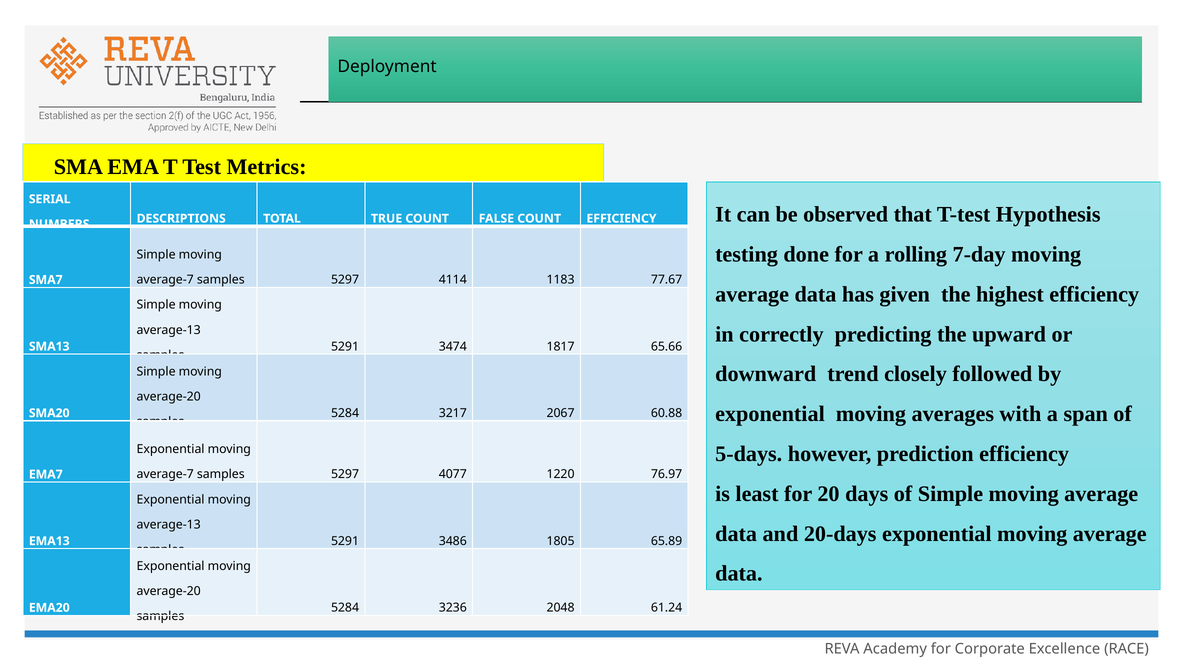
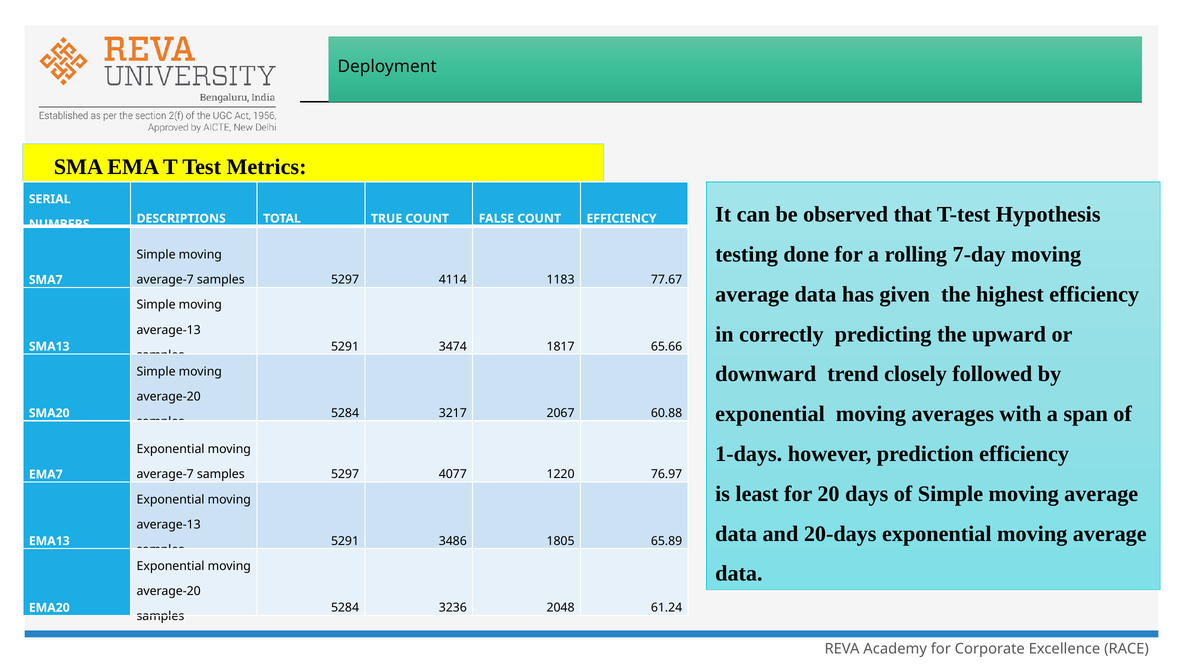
5-days: 5-days -> 1-days
